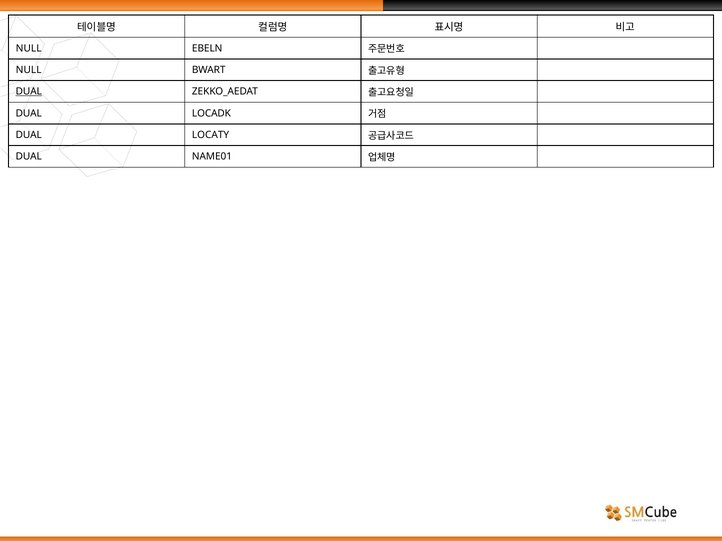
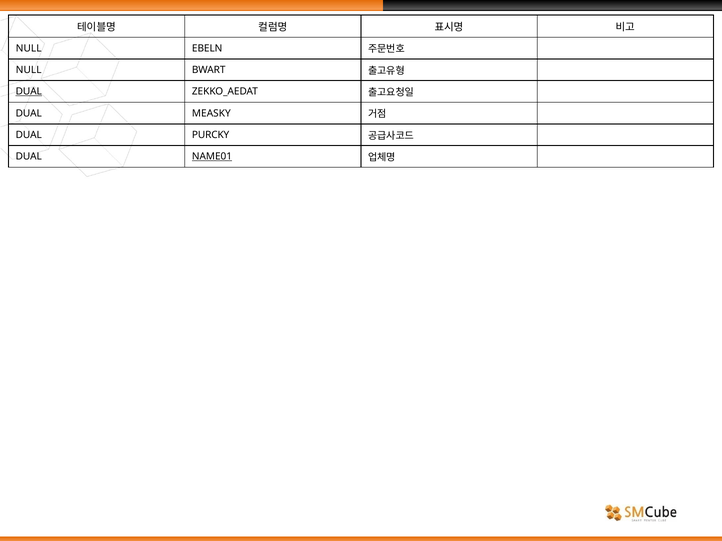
LOCADK: LOCADK -> MEASKY
LOCATY: LOCATY -> PURCKY
NAME01 underline: none -> present
